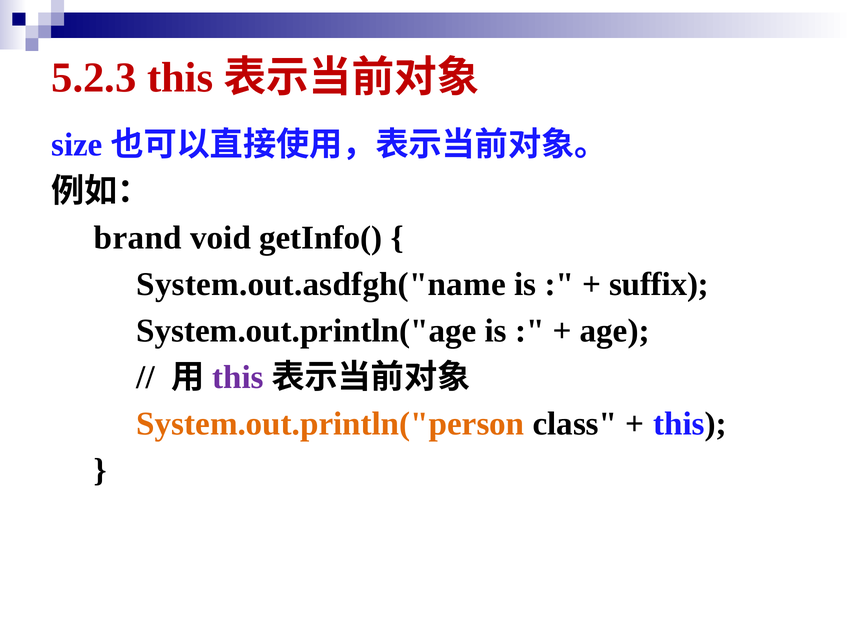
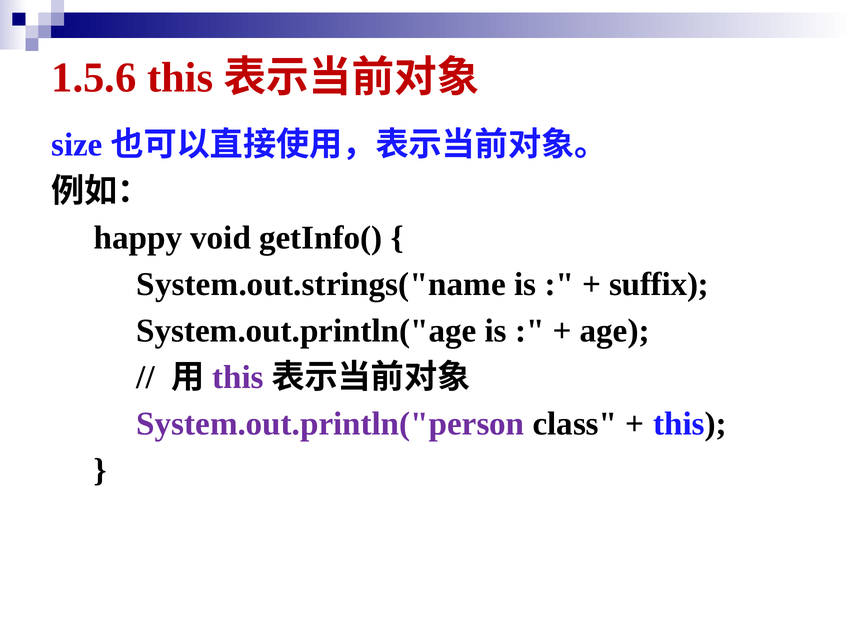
5.2.3: 5.2.3 -> 1.5.6
brand: brand -> happy
System.out.asdfgh("name: System.out.asdfgh("name -> System.out.strings("name
System.out.println("person colour: orange -> purple
